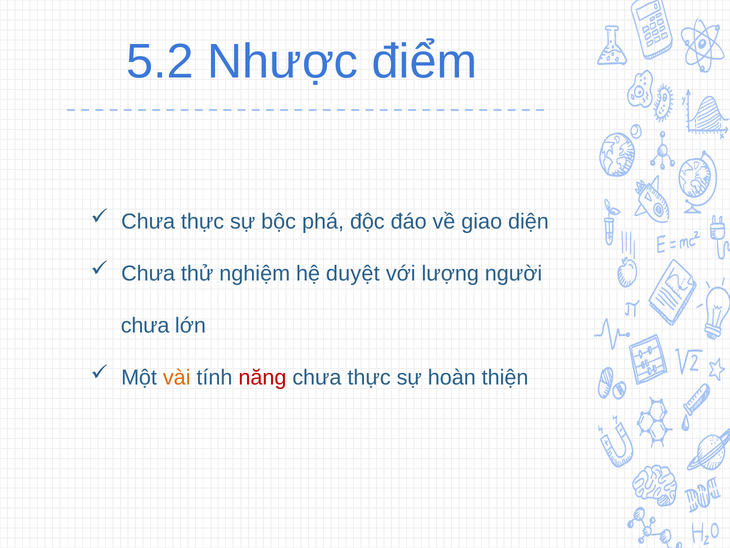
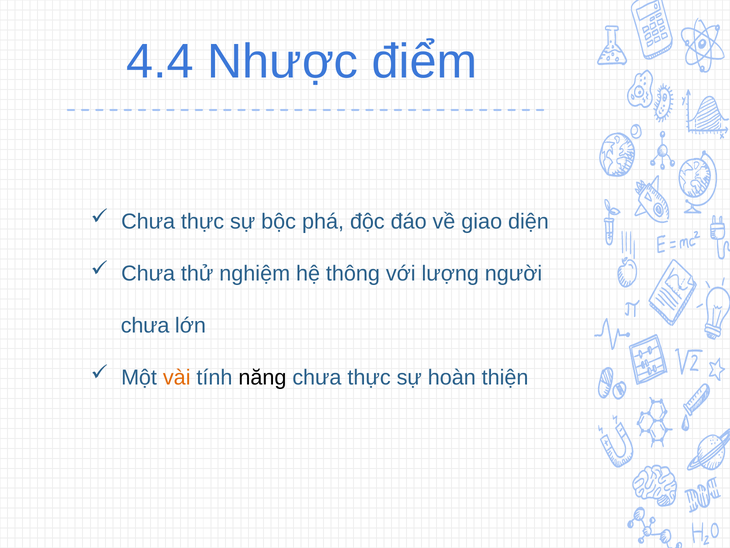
5.2: 5.2 -> 4.4
duyệt: duyệt -> thông
năng colour: red -> black
